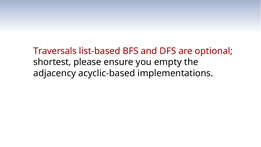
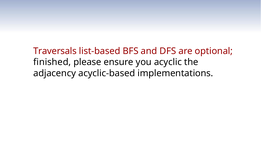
shortest: shortest -> finished
empty: empty -> acyclic
